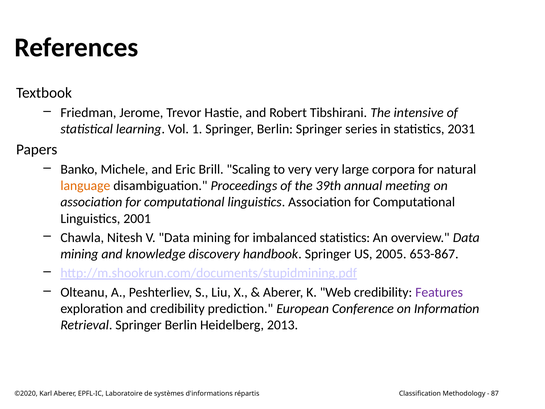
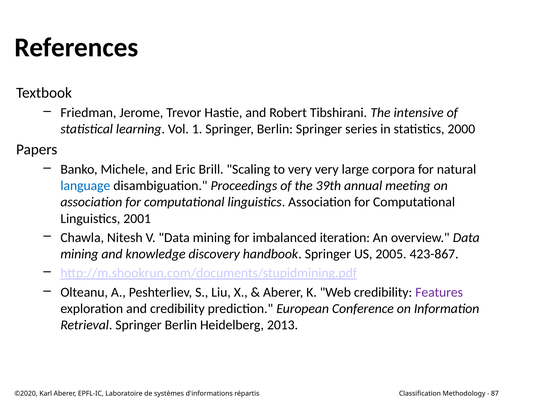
2031: 2031 -> 2000
language colour: orange -> blue
imbalanced statistics: statistics -> iteration
653-867: 653-867 -> 423-867
